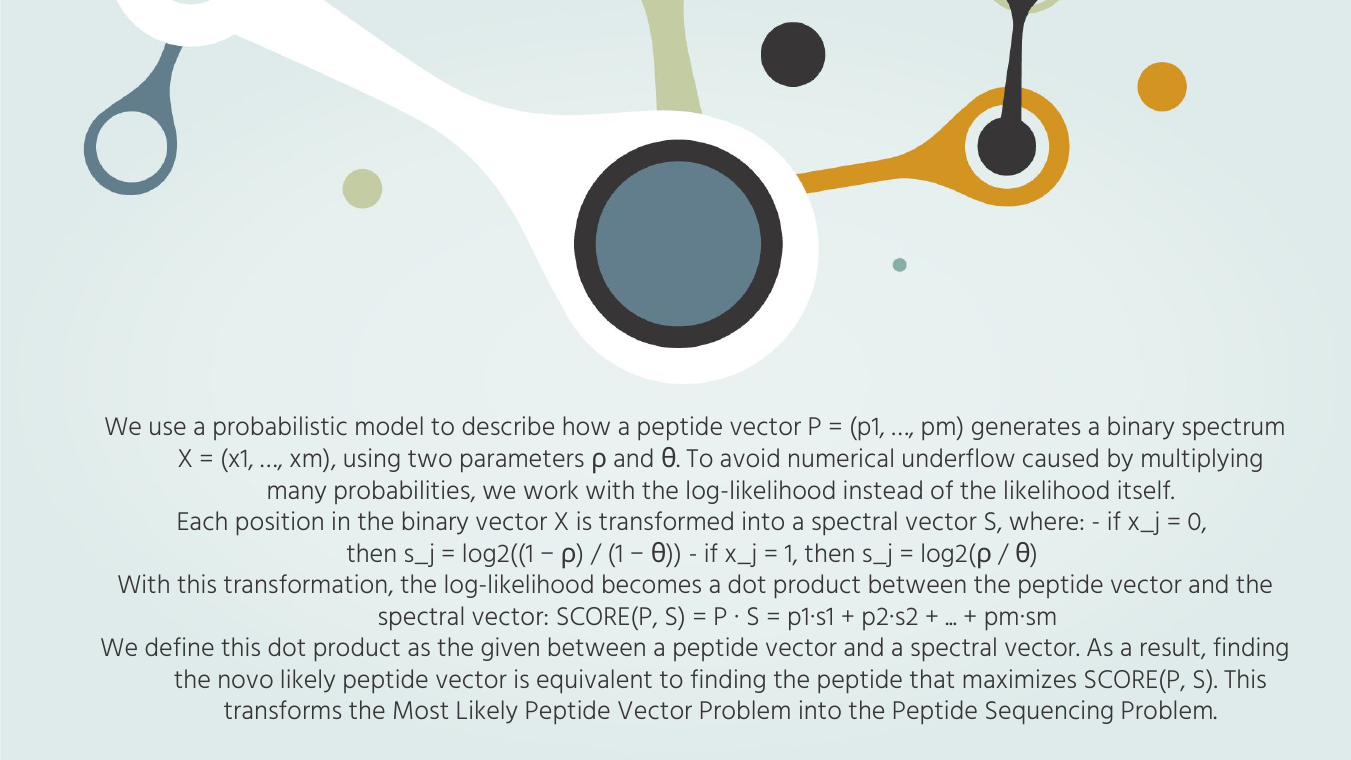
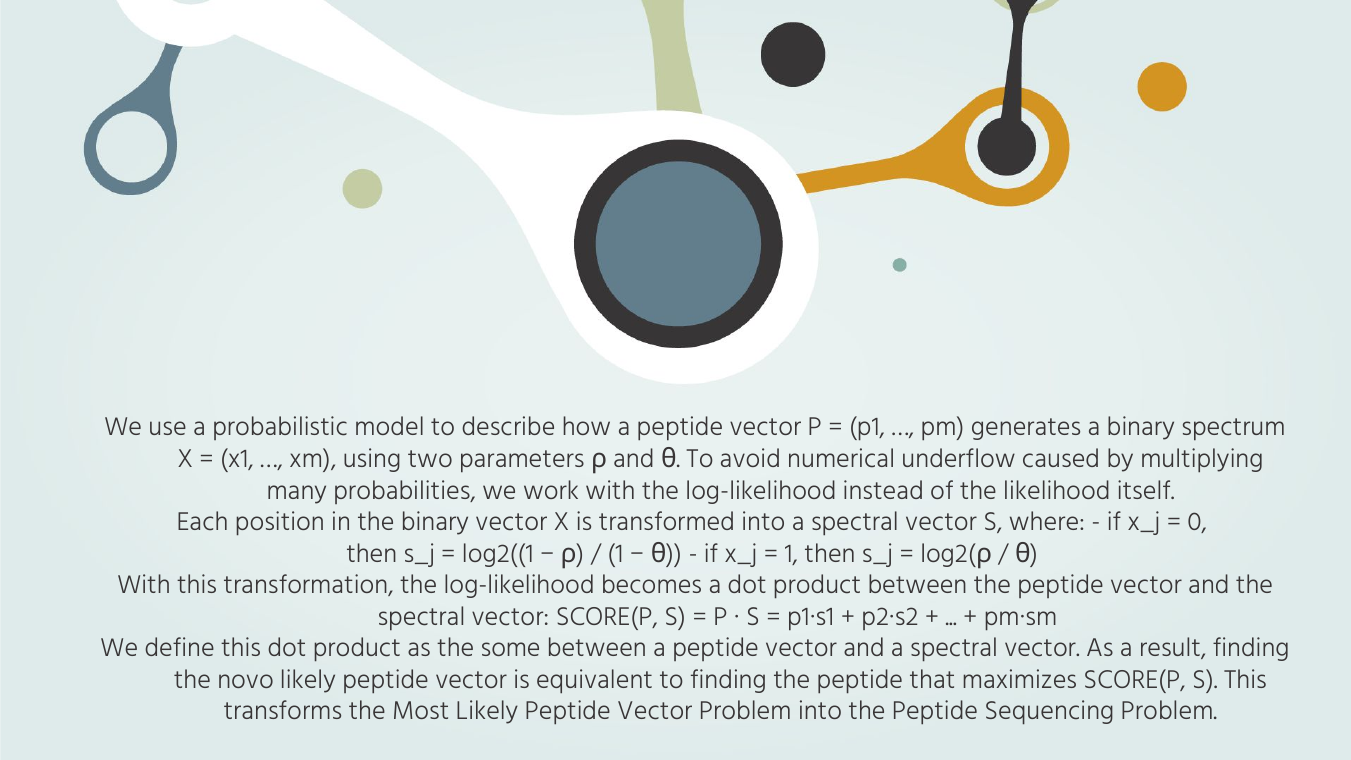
given: given -> some
